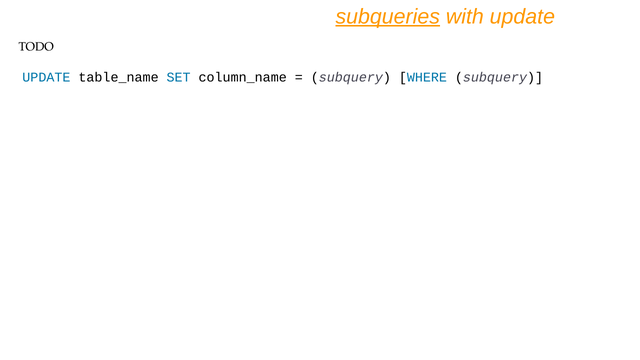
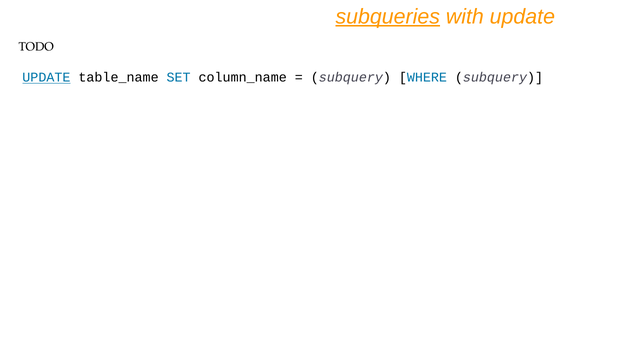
UPDATE at (46, 78) underline: none -> present
